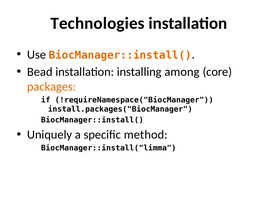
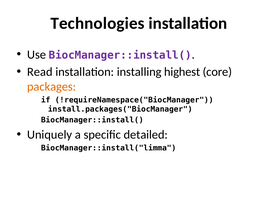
BiocManager::install( at (120, 55) colour: orange -> purple
Bead: Bead -> Read
among: among -> highest
method: method -> detailed
